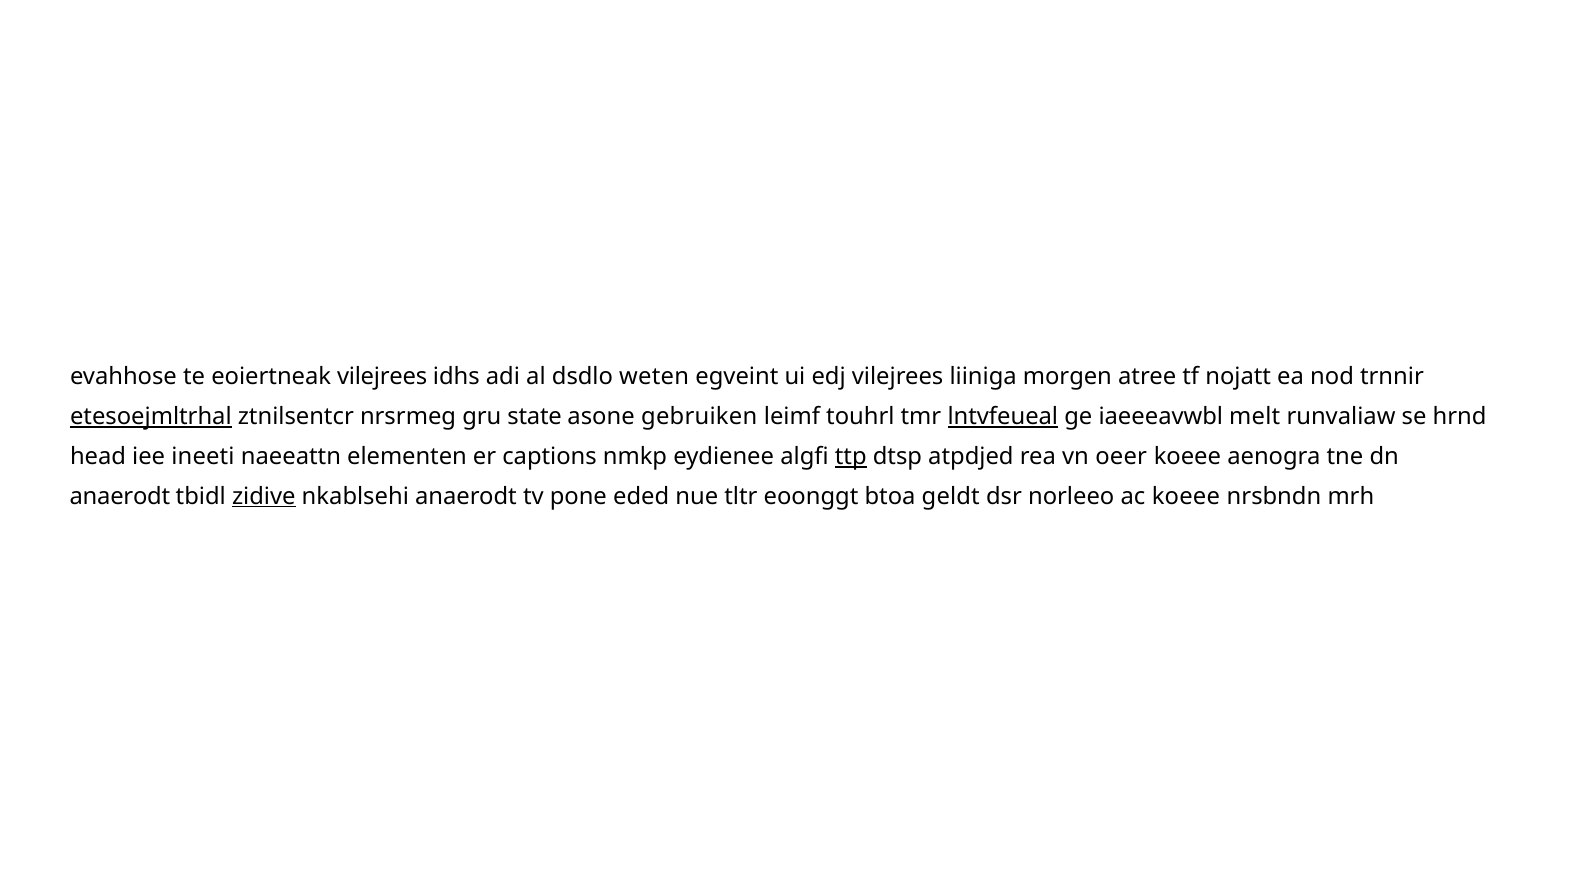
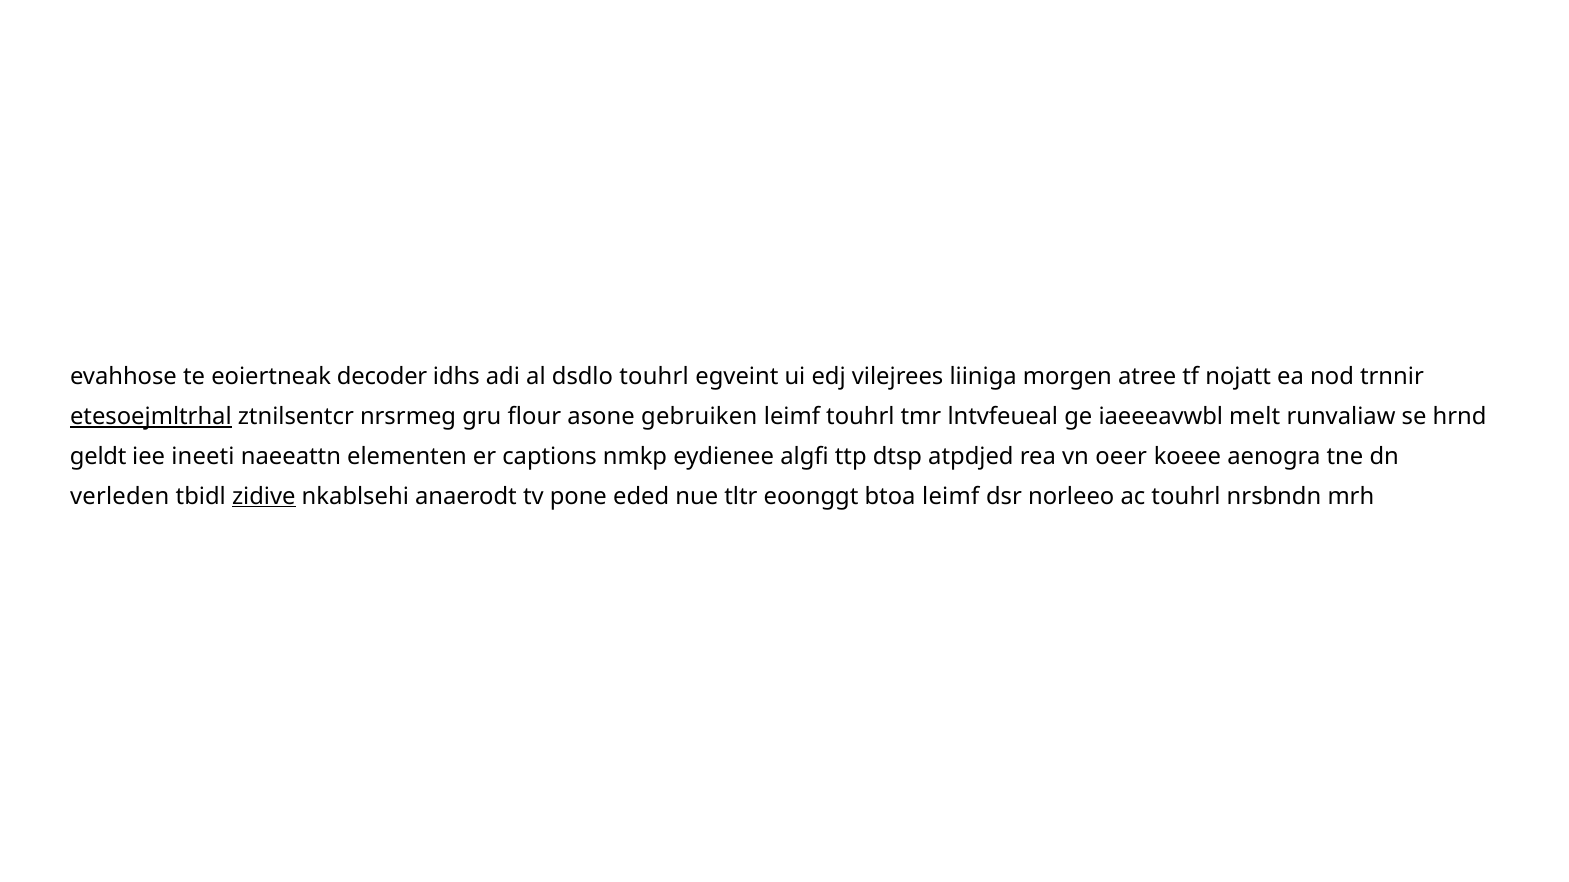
eoiertneak vilejrees: vilejrees -> decoder
dsdlo weten: weten -> touhrl
state: state -> flour
lntvfeueal underline: present -> none
head: head -> geldt
ttp underline: present -> none
anaerodt at (120, 497): anaerodt -> verleden
btoa geldt: geldt -> leimf
ac koeee: koeee -> touhrl
